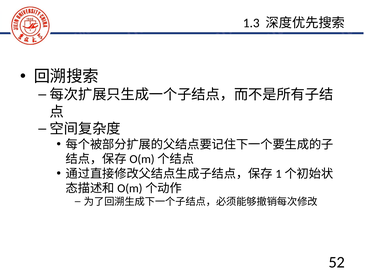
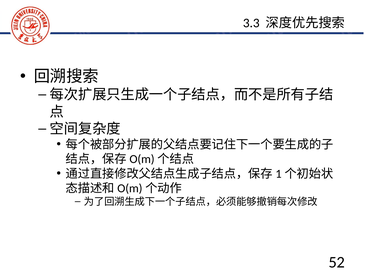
1.3: 1.3 -> 3.3
